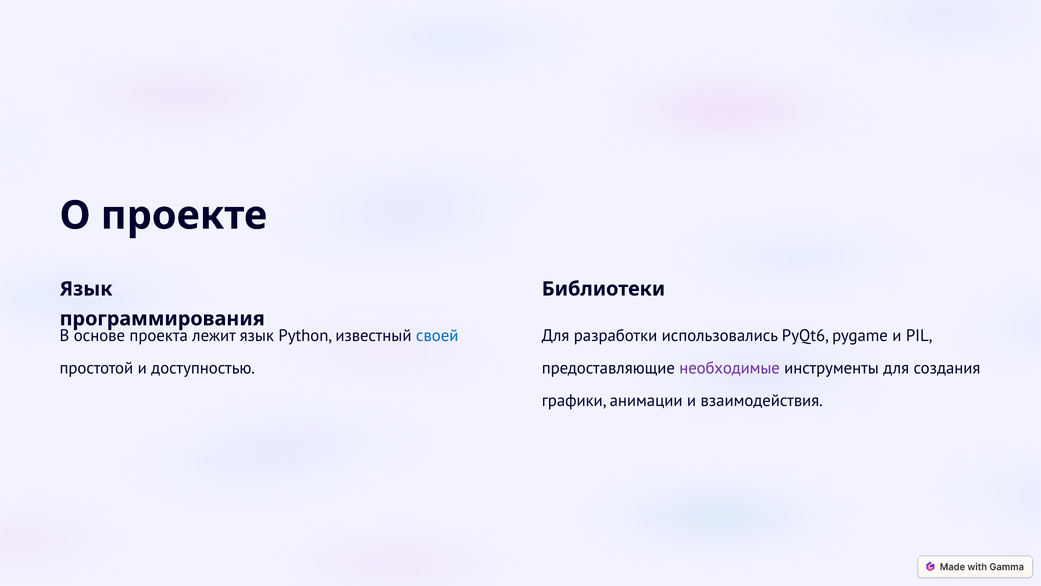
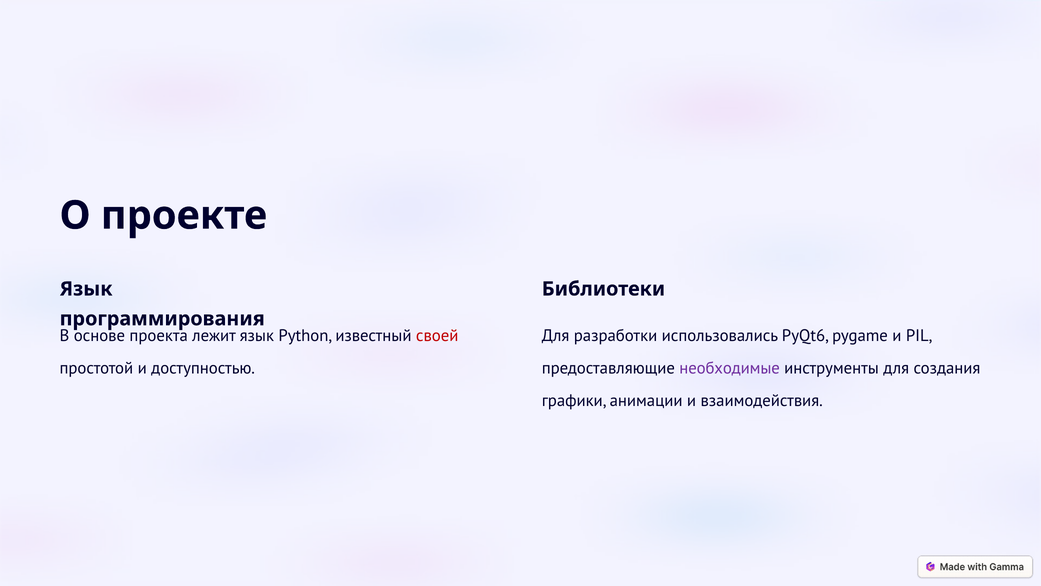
своей colour: blue -> red
